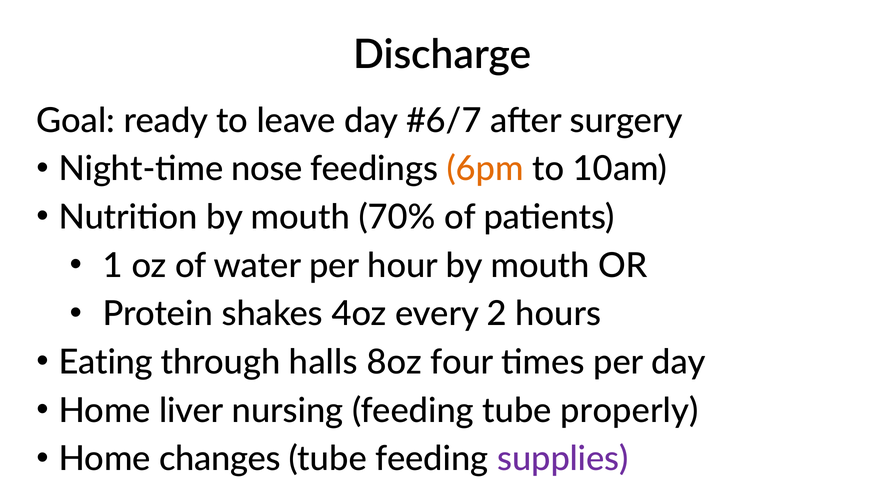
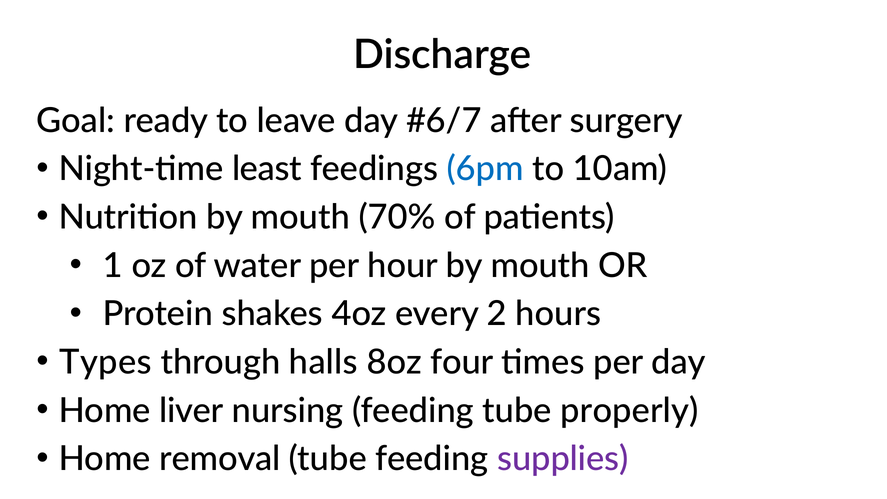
nose: nose -> least
6pm colour: orange -> blue
Eating: Eating -> Types
changes: changes -> removal
